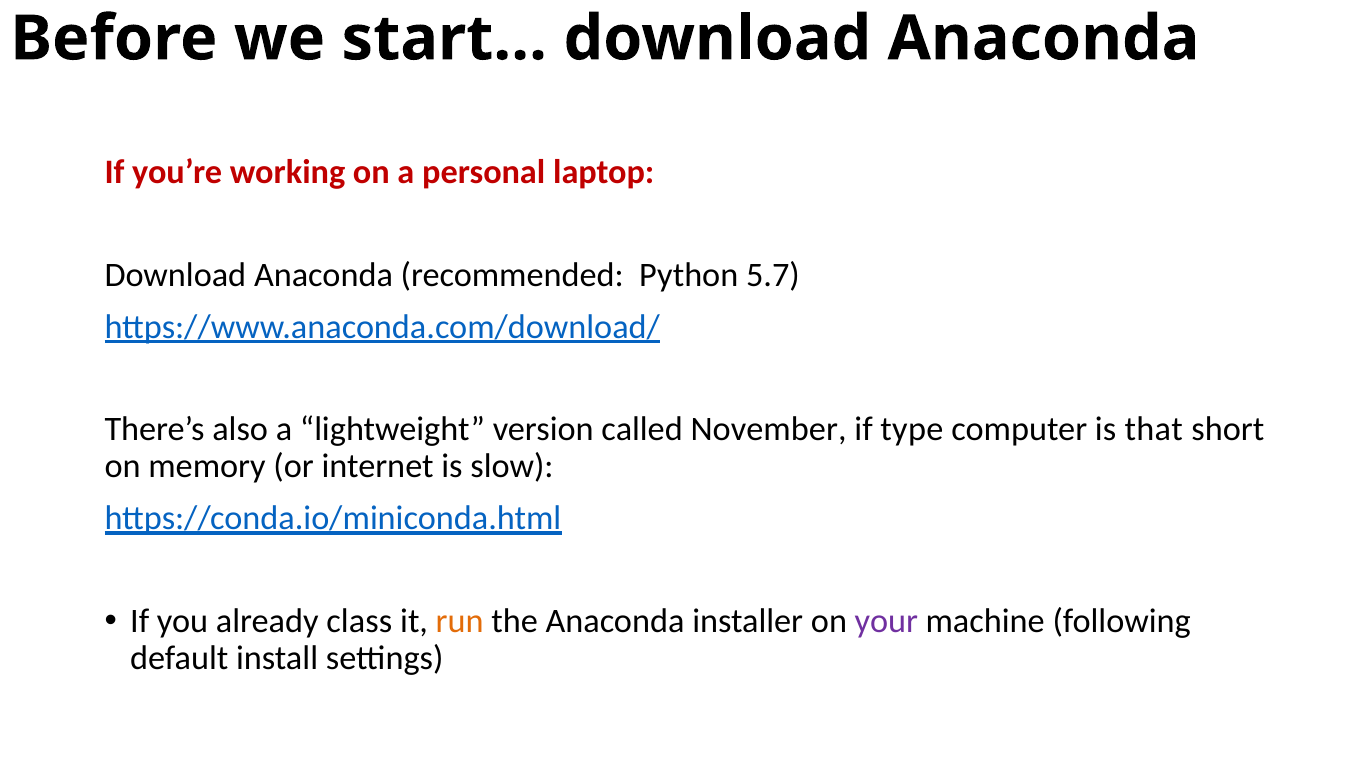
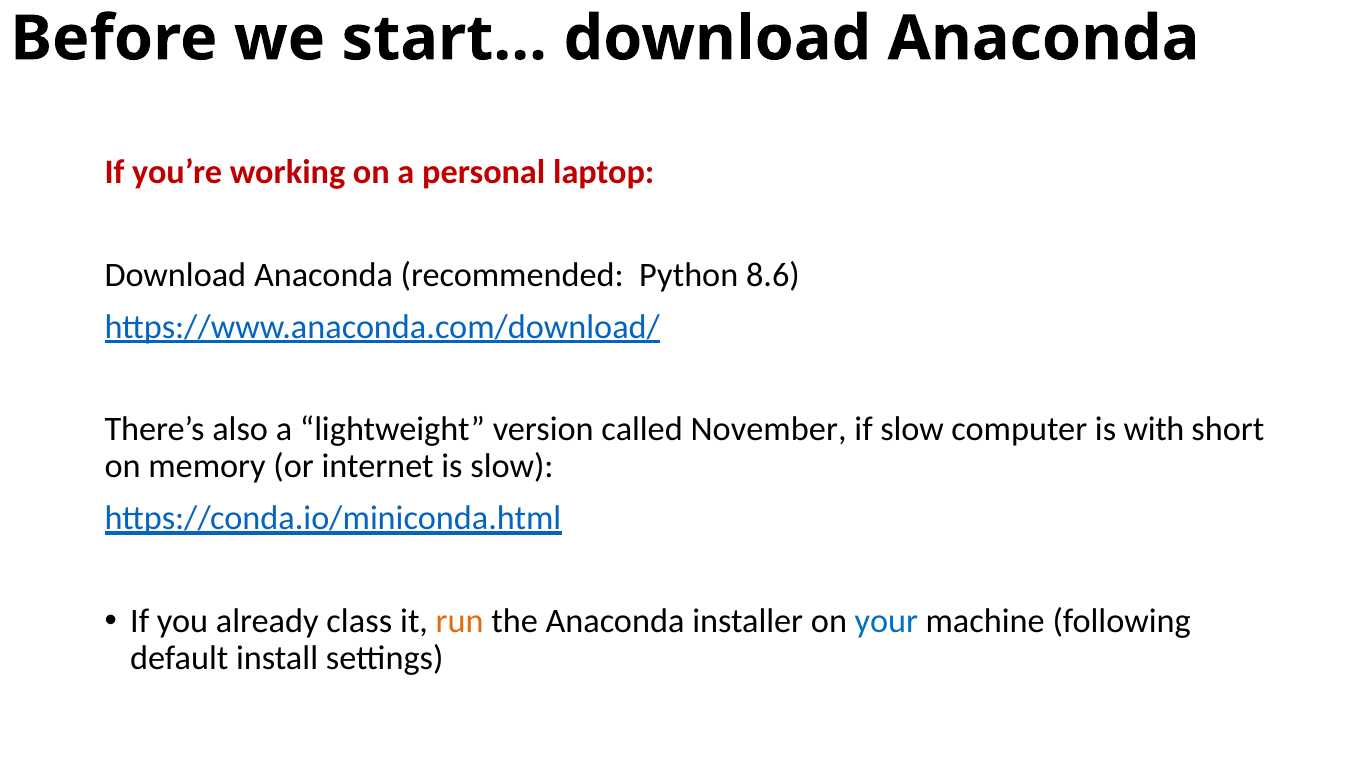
5.7: 5.7 -> 8.6
if type: type -> slow
that: that -> with
your colour: purple -> blue
